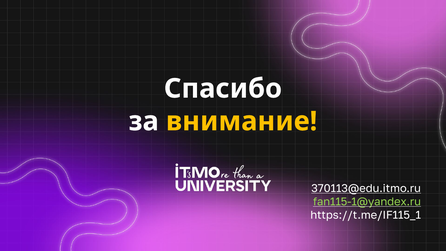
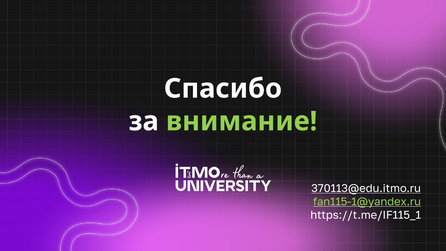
внимание colour: yellow -> light green
